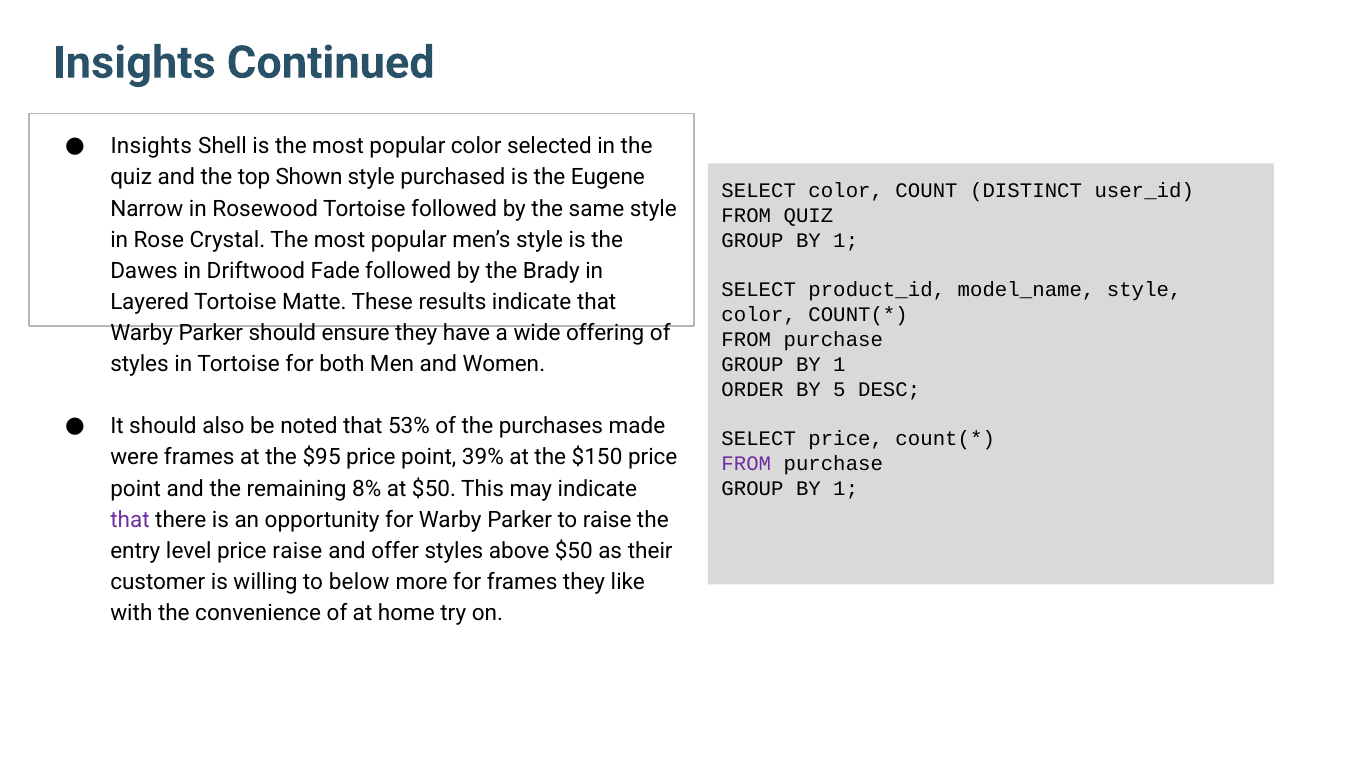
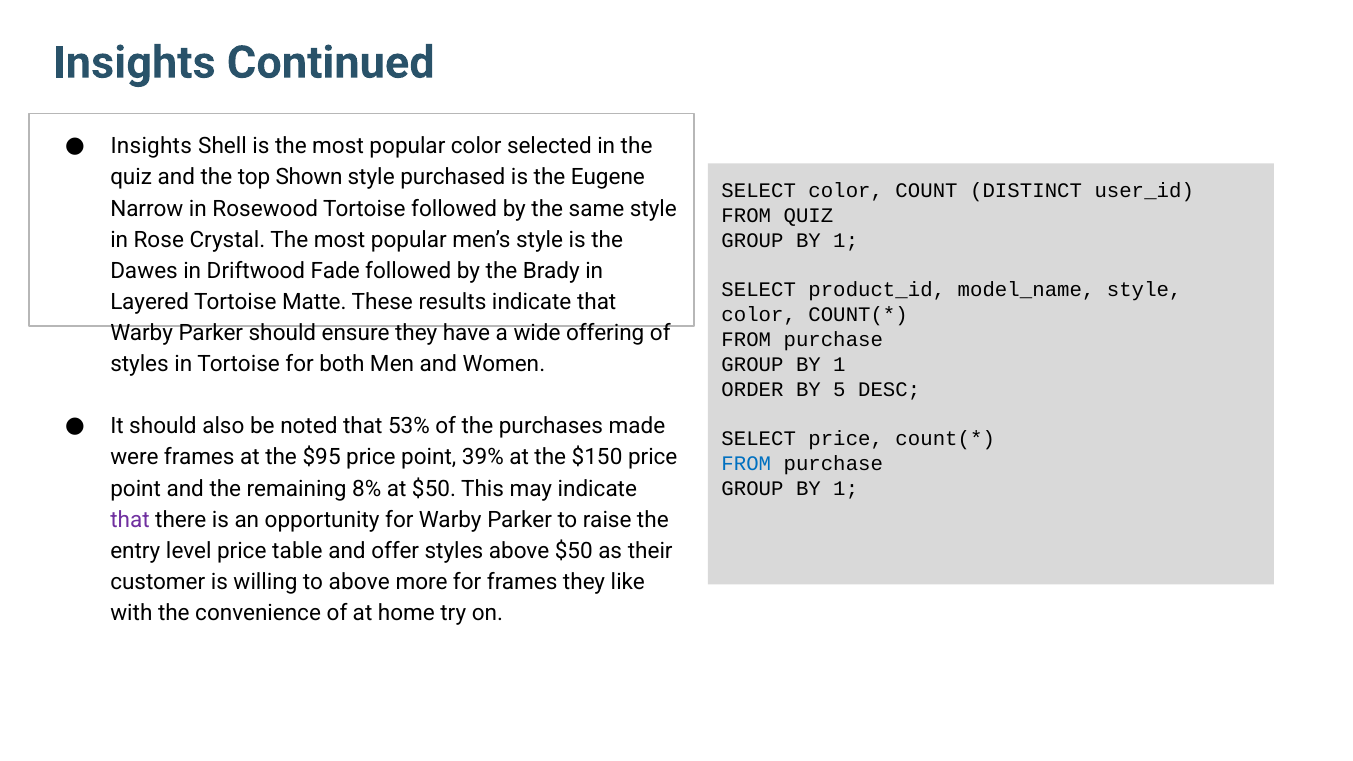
FROM at (746, 464) colour: purple -> blue
price raise: raise -> table
to below: below -> above
